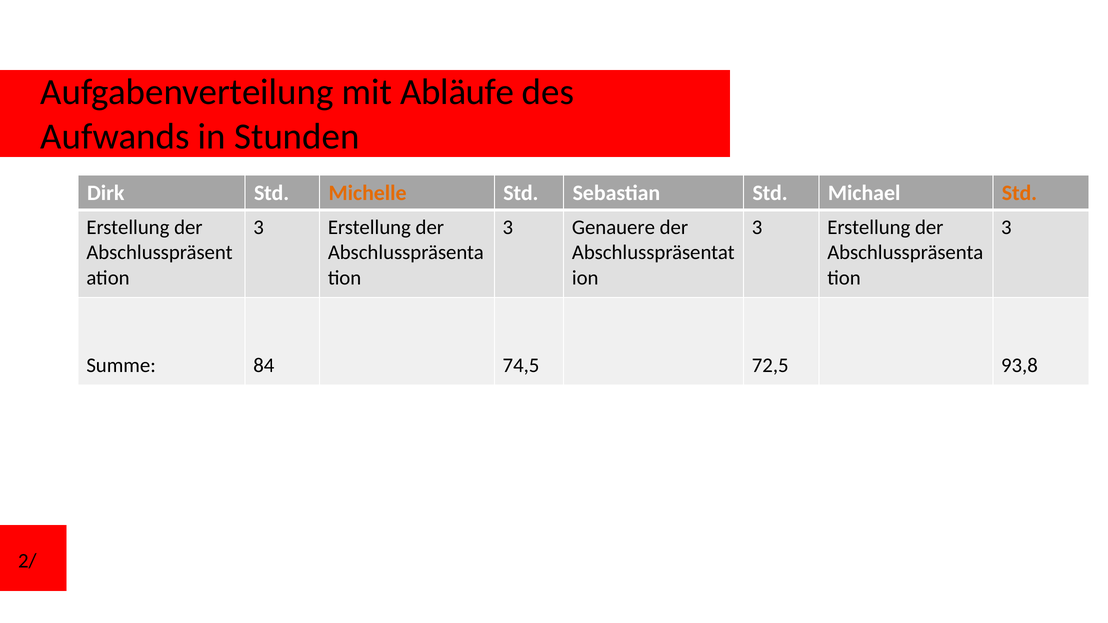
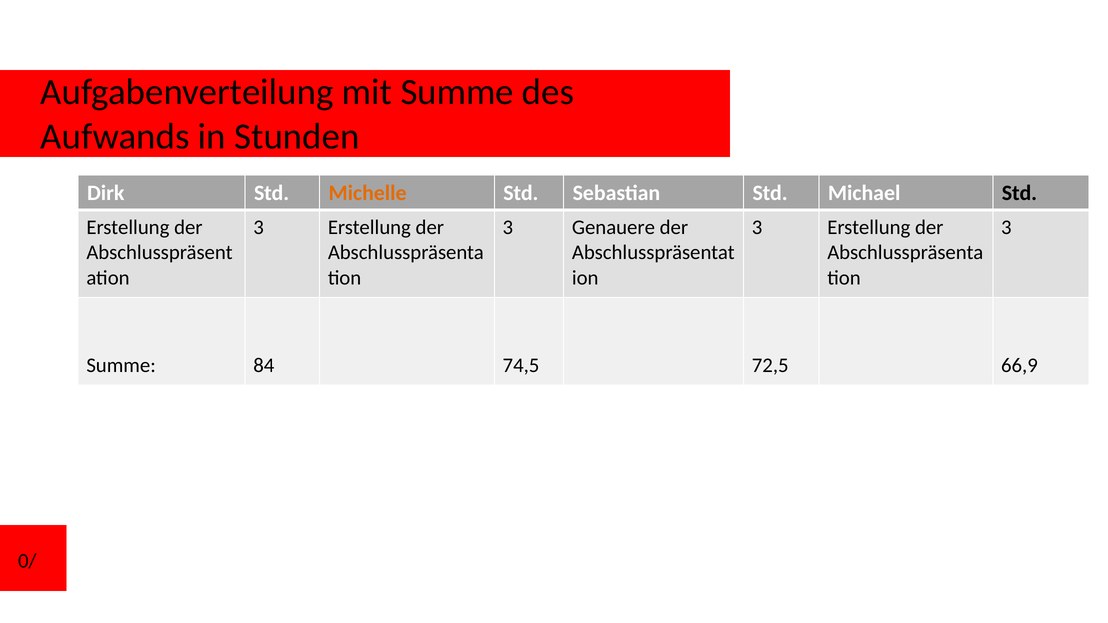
mit Abläufe: Abläufe -> Summe
Std at (1019, 193) colour: orange -> black
93,8: 93,8 -> 66,9
2/: 2/ -> 0/
